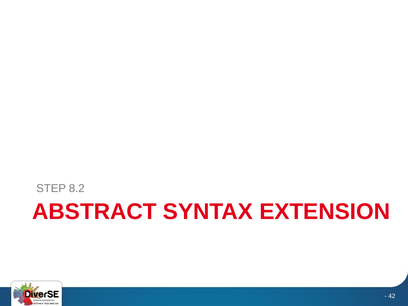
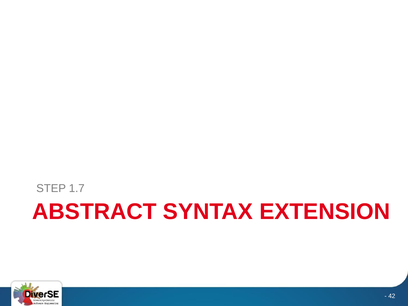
8.2: 8.2 -> 1.7
